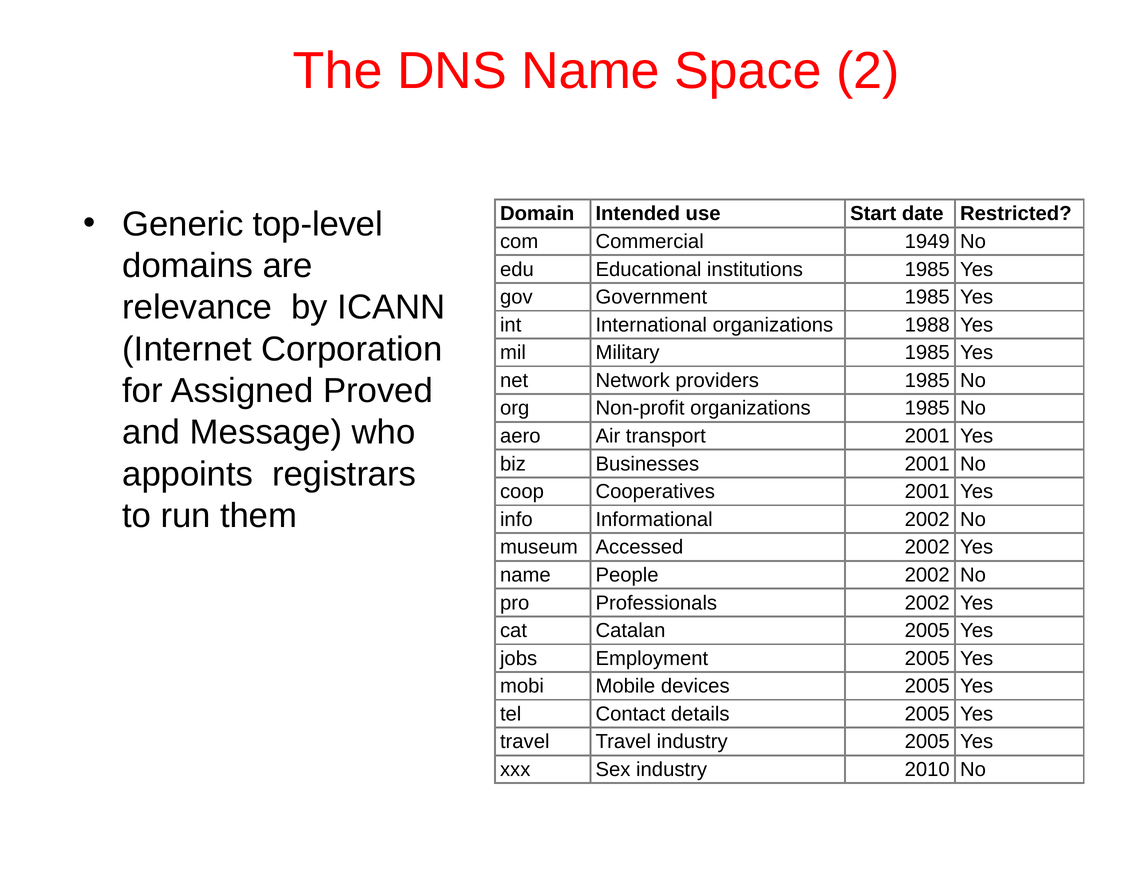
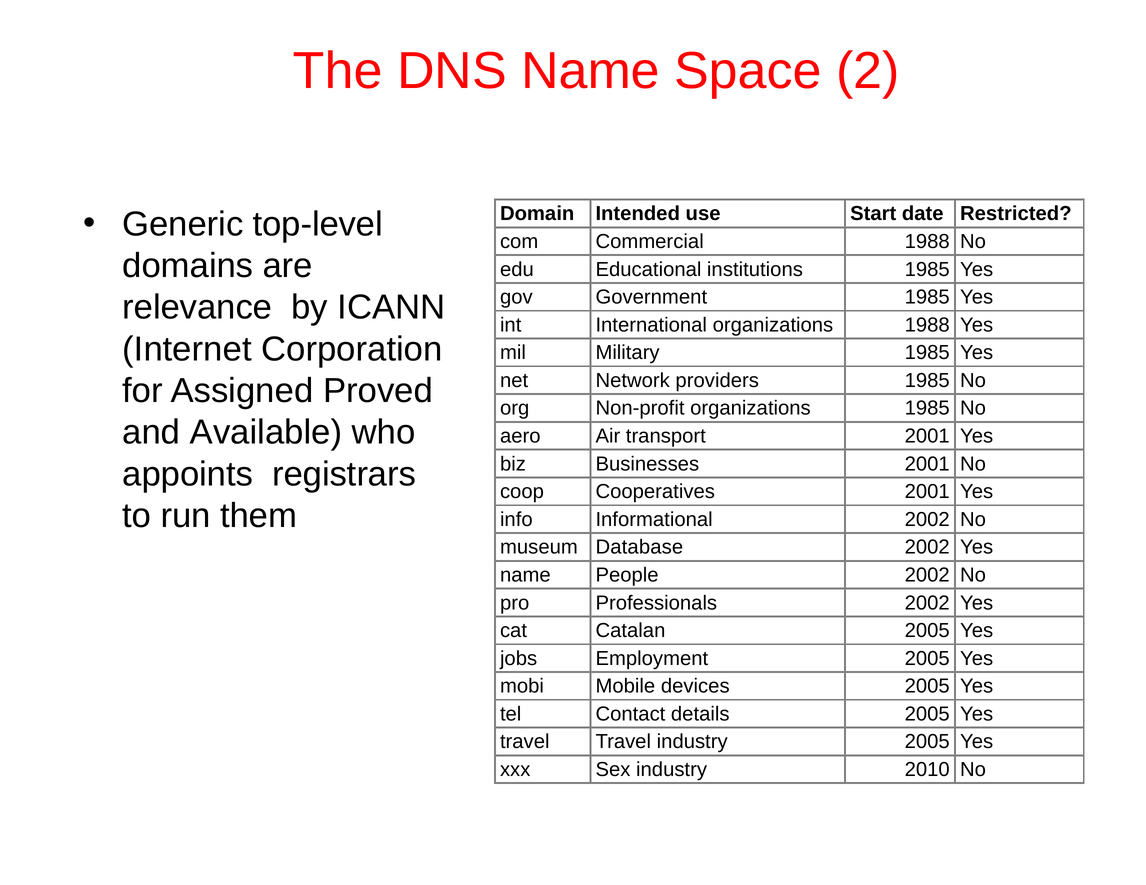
Commercial 1949: 1949 -> 1988
Message: Message -> Available
Accessed: Accessed -> Database
